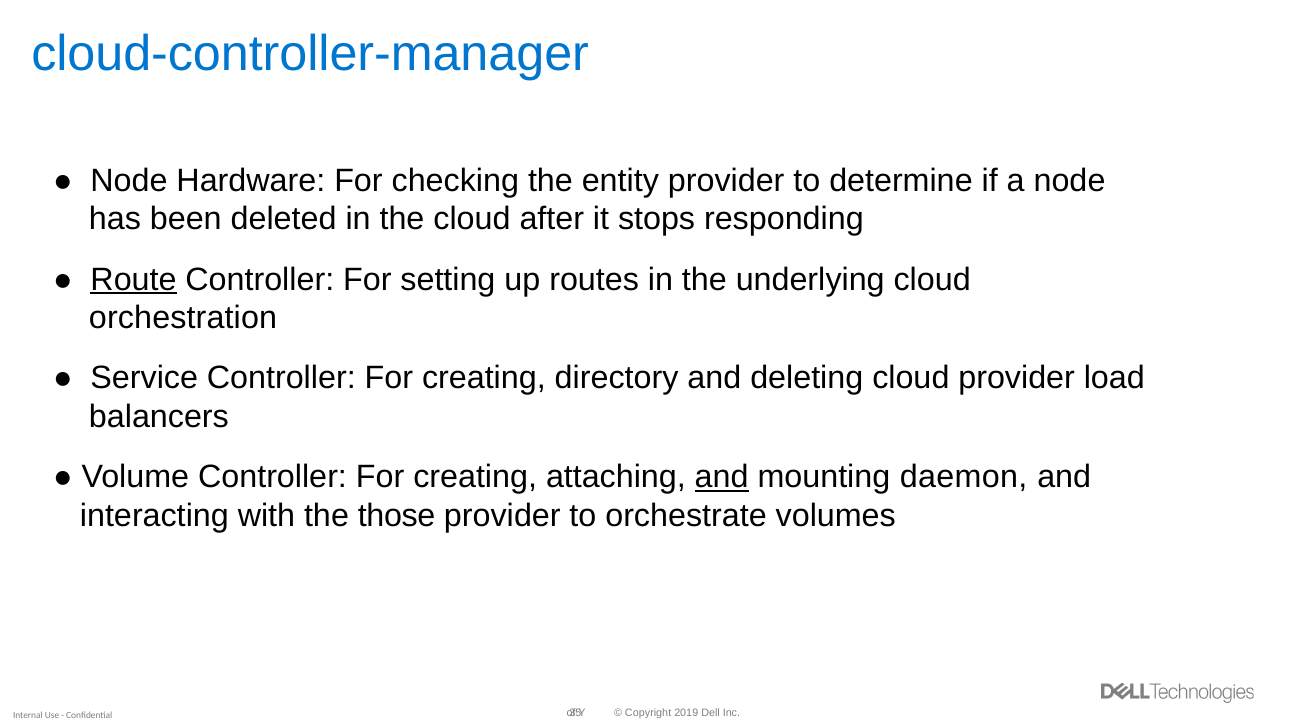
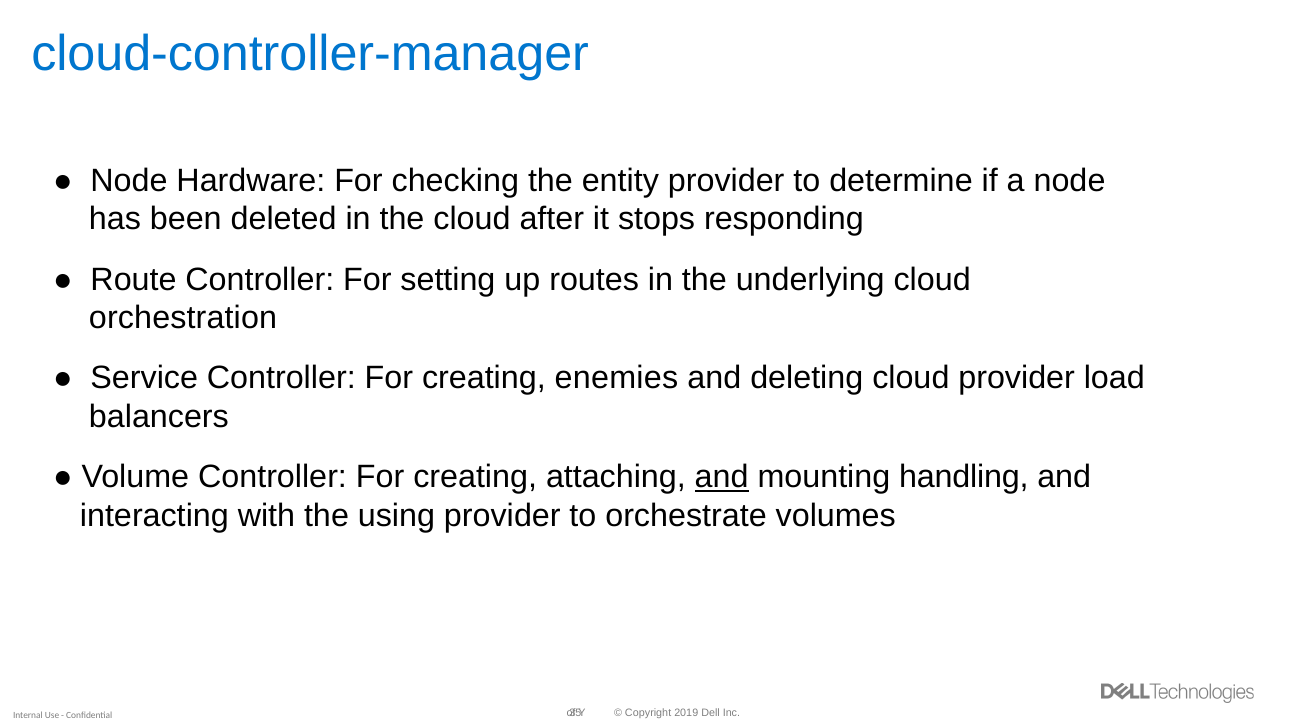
Route underline: present -> none
directory: directory -> enemies
daemon: daemon -> handling
those: those -> using
